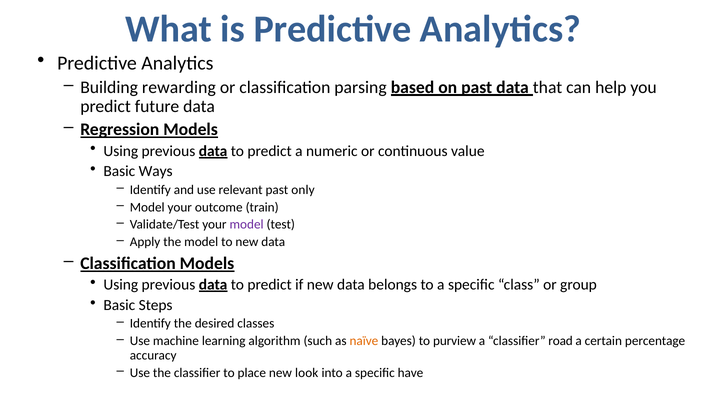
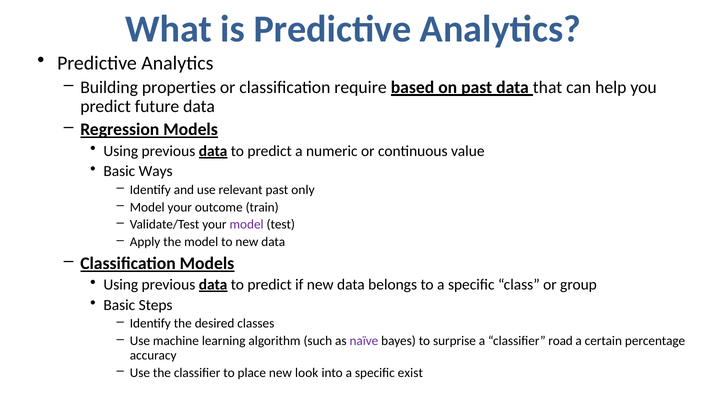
rewarding: rewarding -> properties
parsing: parsing -> require
naïve colour: orange -> purple
purview: purview -> surprise
have: have -> exist
